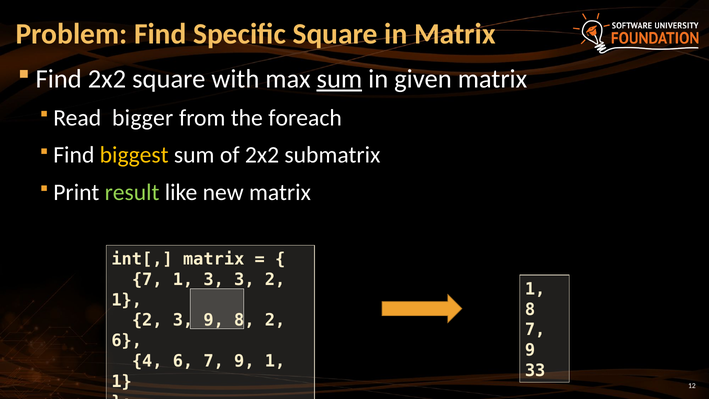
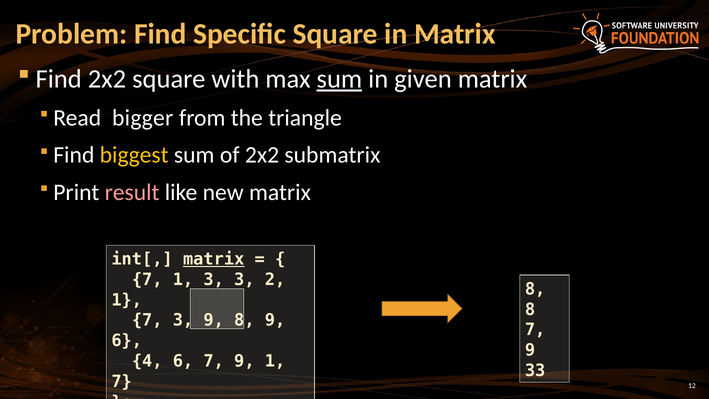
foreach: foreach -> triangle
result colour: light green -> pink
matrix at (214, 259) underline: none -> present
1 at (535, 289): 1 -> 8
2 at (147, 320): 2 -> 7
8 2: 2 -> 9
1 at (122, 381): 1 -> 7
